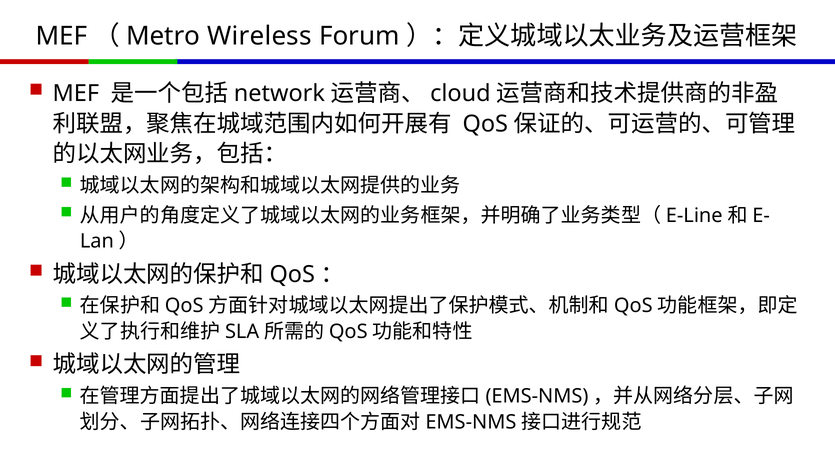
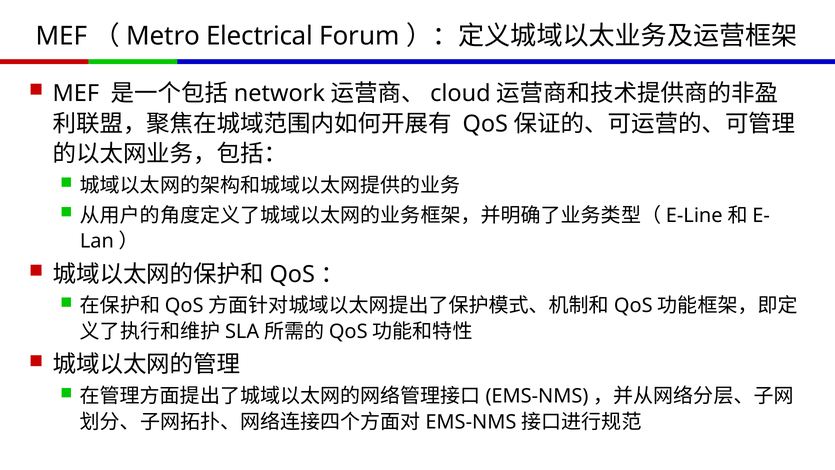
Wireless: Wireless -> Electrical
